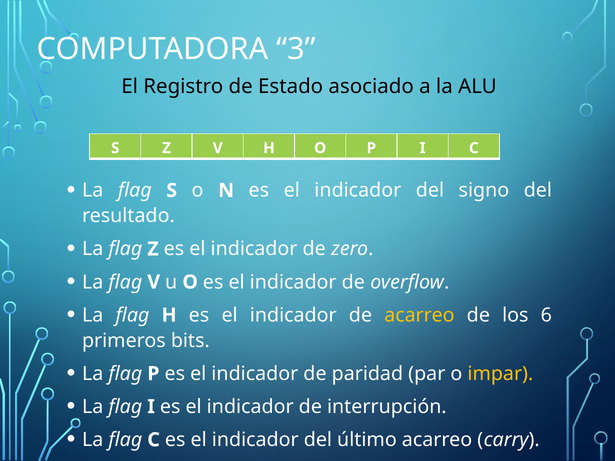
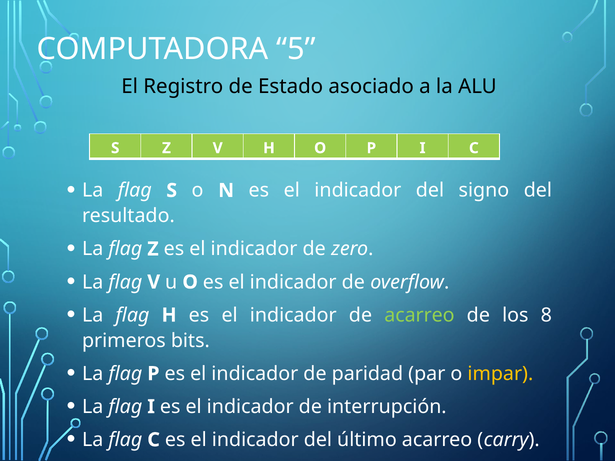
3: 3 -> 5
acarreo at (419, 315) colour: yellow -> light green
6: 6 -> 8
